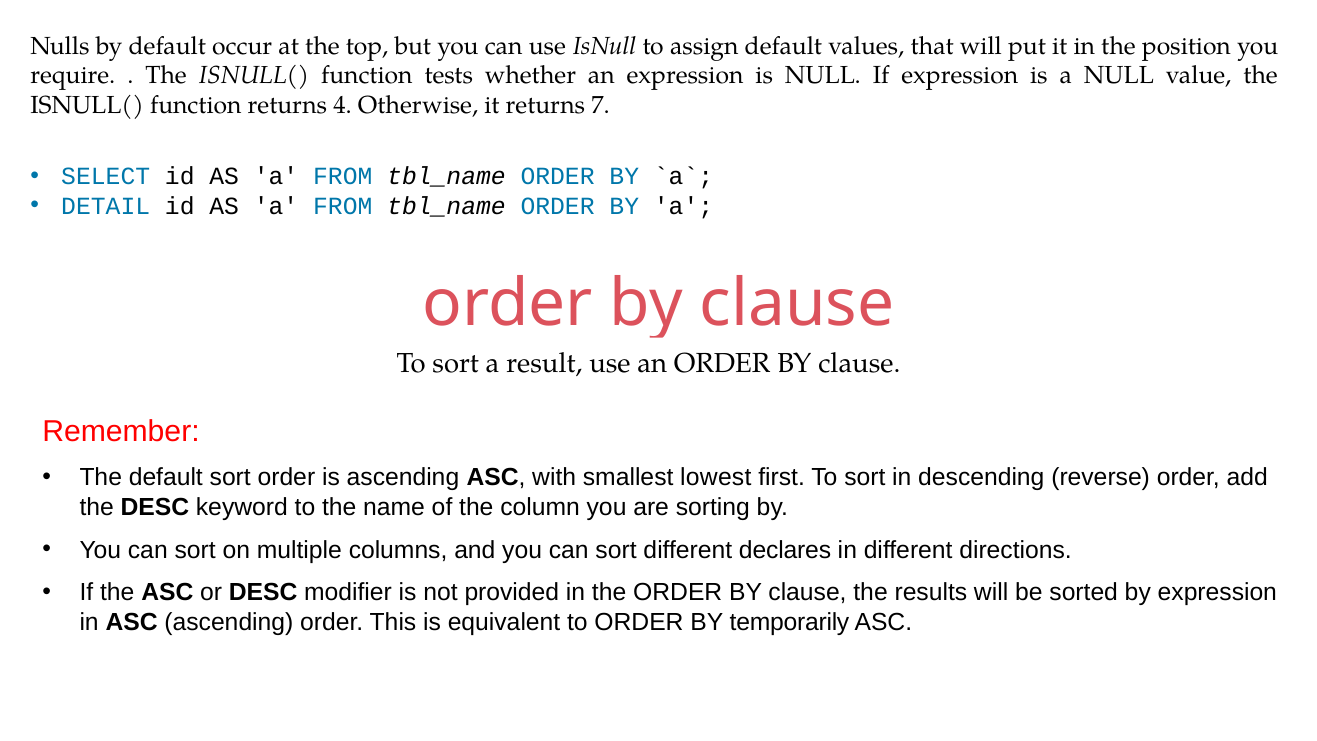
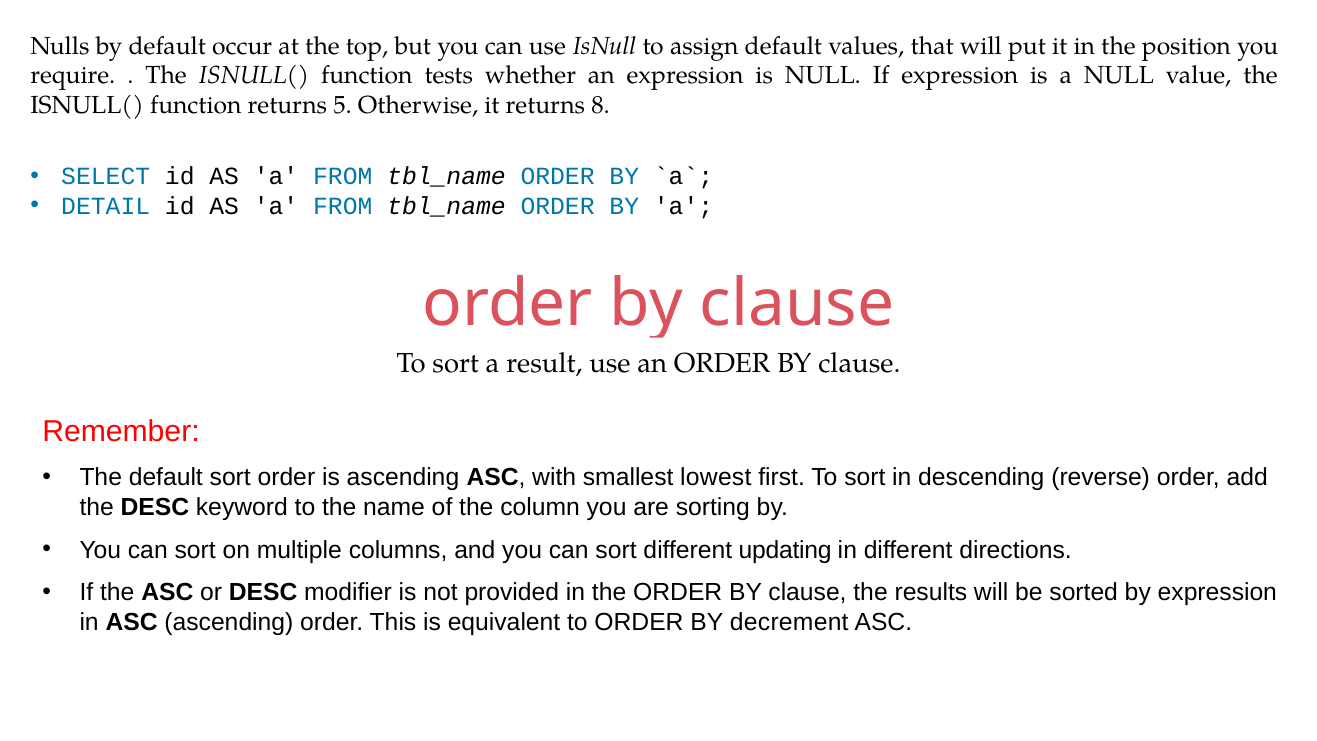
4: 4 -> 5
7: 7 -> 8
declares: declares -> updating
temporarily: temporarily -> decrement
